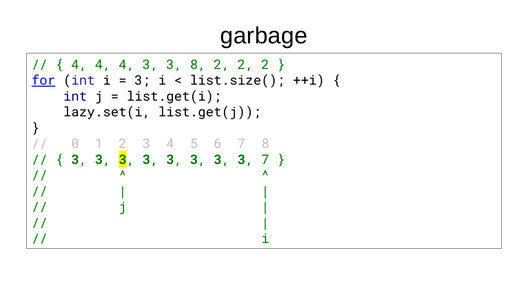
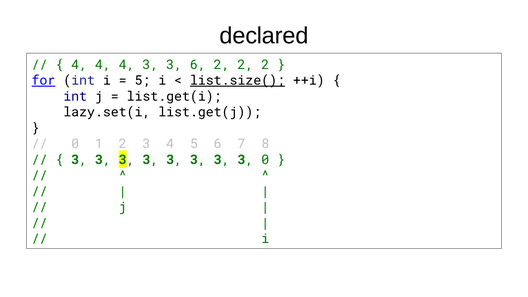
garbage: garbage -> declared
3 8: 8 -> 6
3 at (142, 80): 3 -> 5
list.size( underline: none -> present
3 7: 7 -> 0
